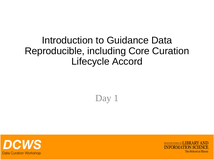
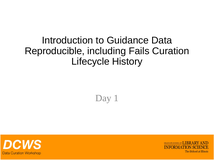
Core: Core -> Fails
Accord: Accord -> History
